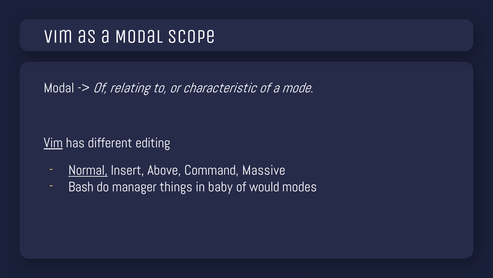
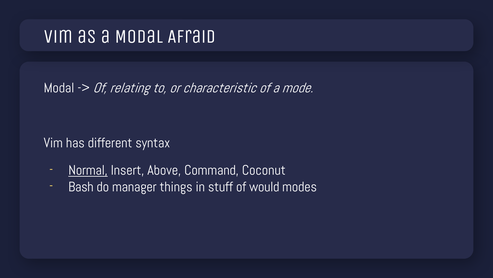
Scope: Scope -> Afraid
Vim at (53, 143) underline: present -> none
editing: editing -> syntax
Massive: Massive -> Coconut
baby: baby -> stuff
